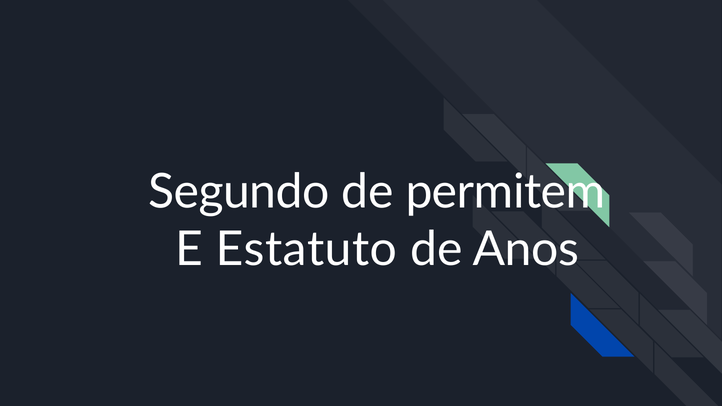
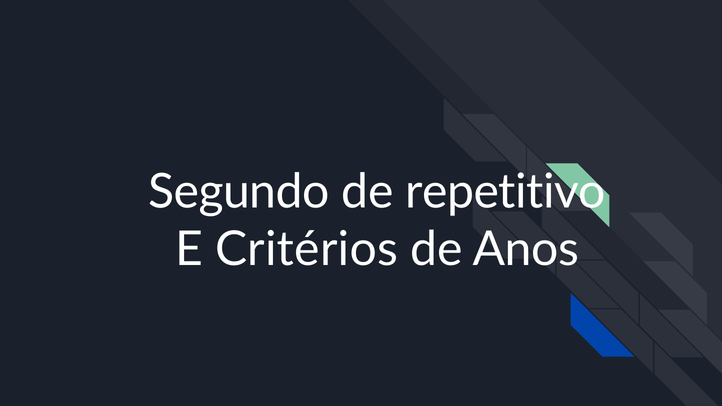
permitem: permitem -> repetitivo
Estatuto: Estatuto -> Critérios
